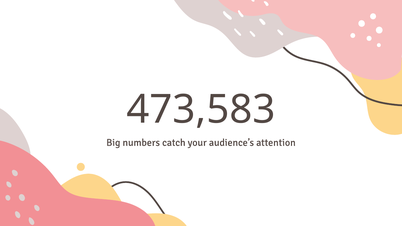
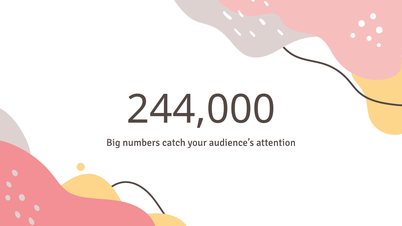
473,583: 473,583 -> 244,000
